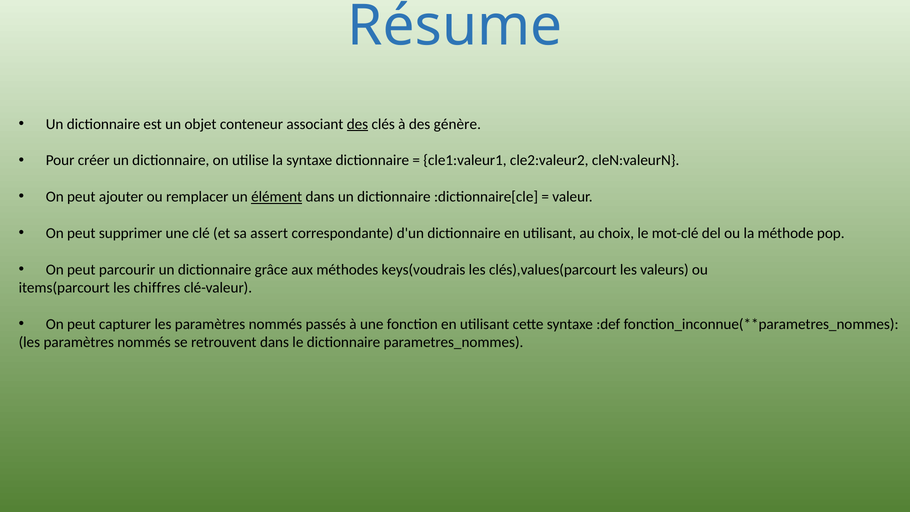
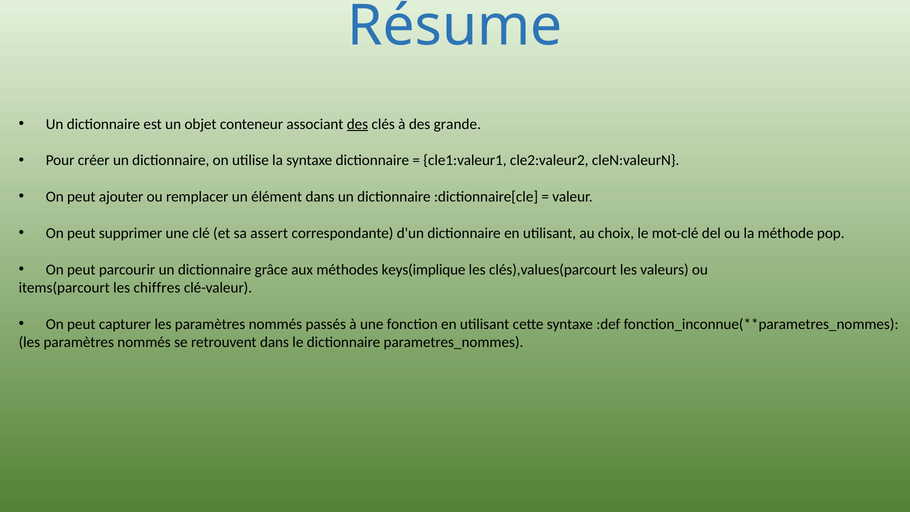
génère: génère -> grande
élément underline: present -> none
keys(voudrais: keys(voudrais -> keys(implique
